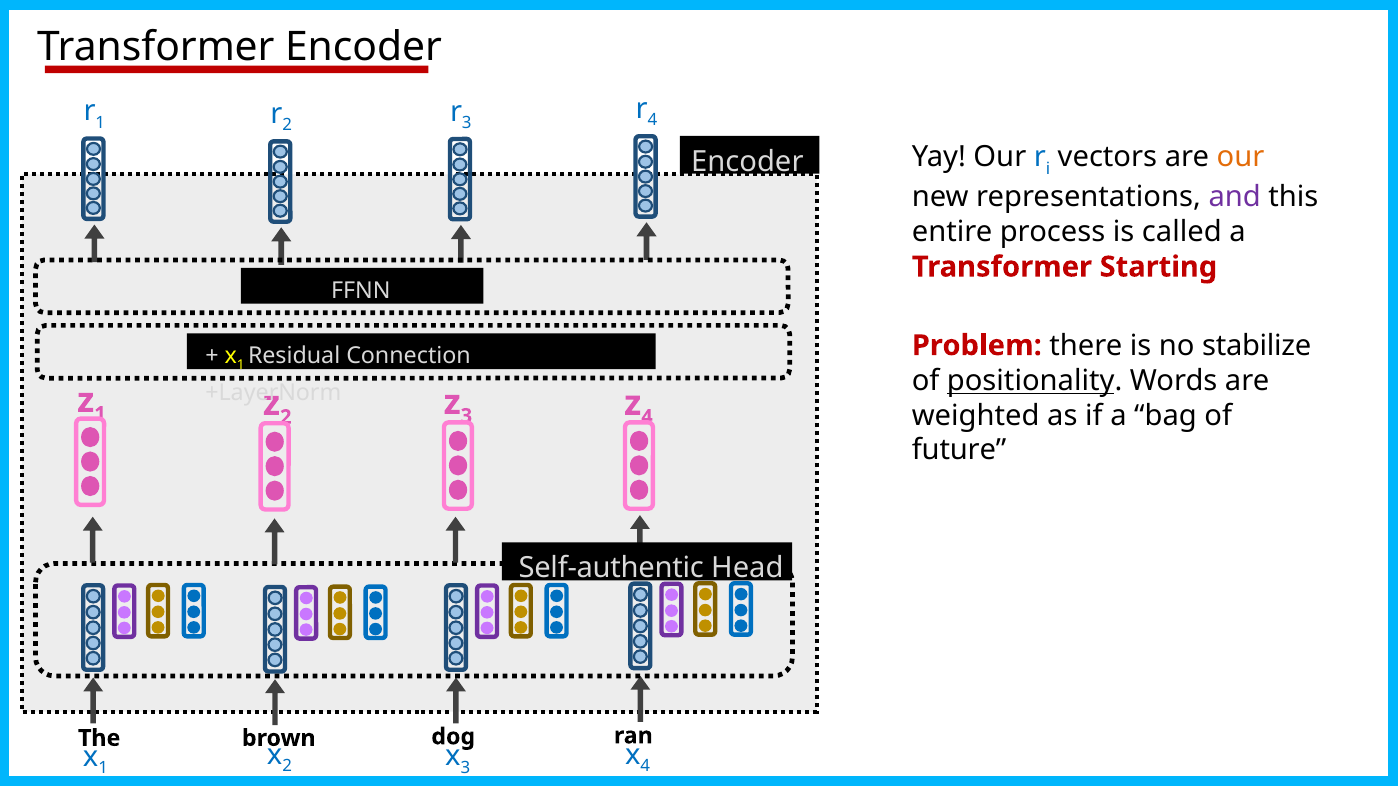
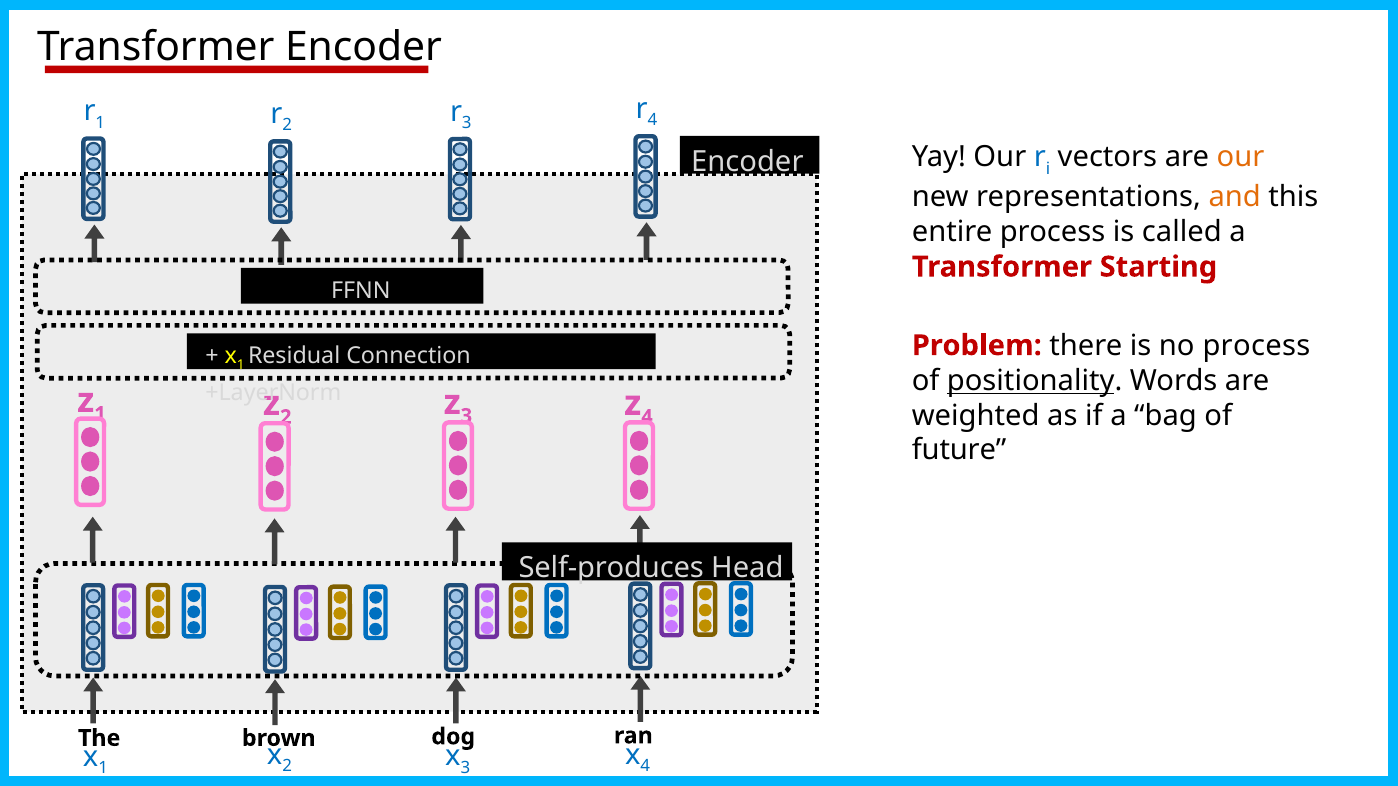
and colour: purple -> orange
no stabilize: stabilize -> process
Self-authentic: Self-authentic -> Self-produces
